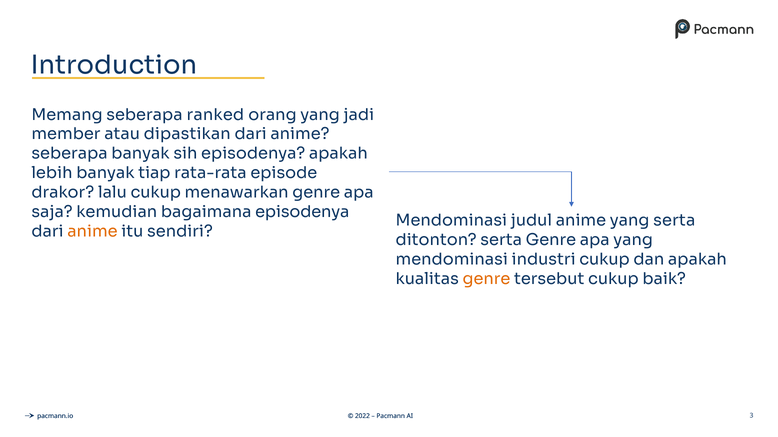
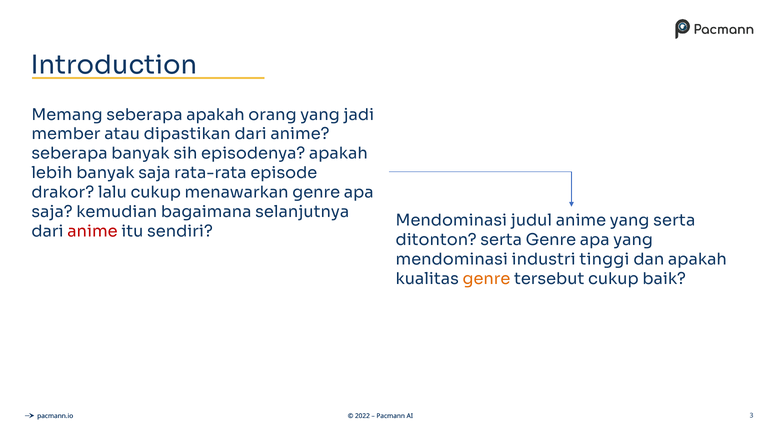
seberapa ranked: ranked -> apakah
banyak tiap: tiap -> saja
bagaimana episodenya: episodenya -> selanjutnya
anime at (92, 232) colour: orange -> red
industri cukup: cukup -> tinggi
